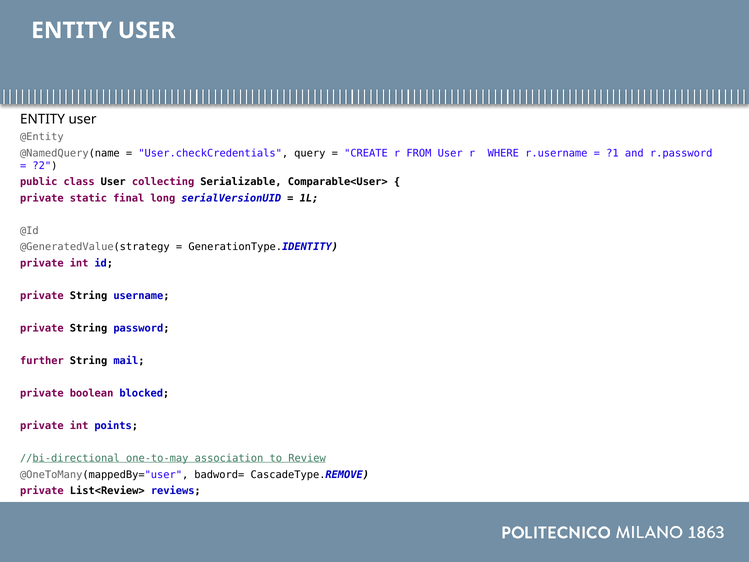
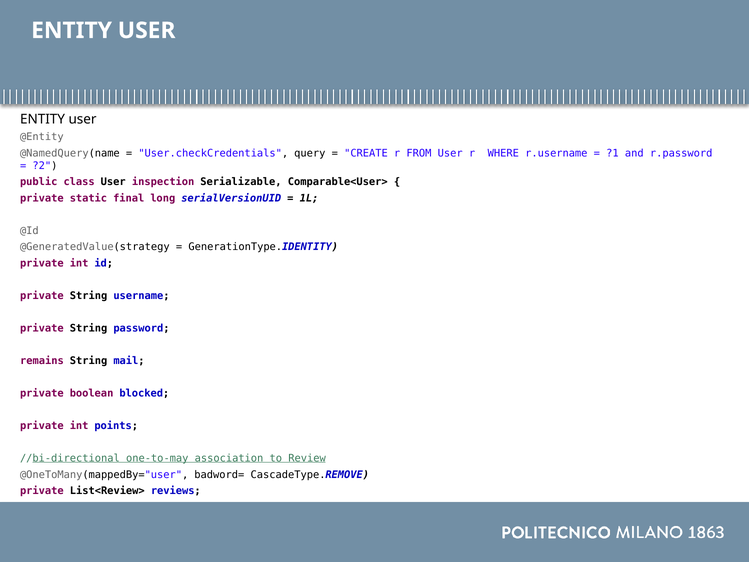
collecting: collecting -> inspection
further: further -> remains
